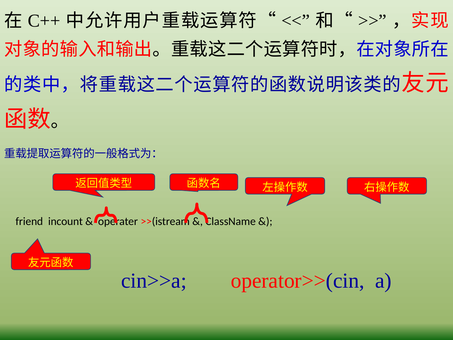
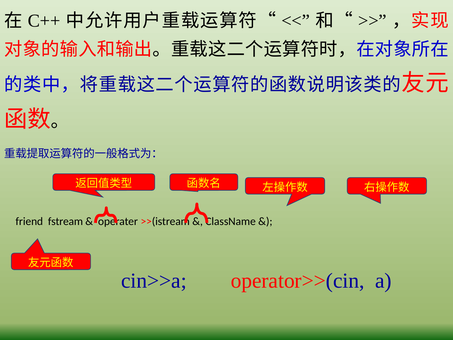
incount: incount -> fstream
